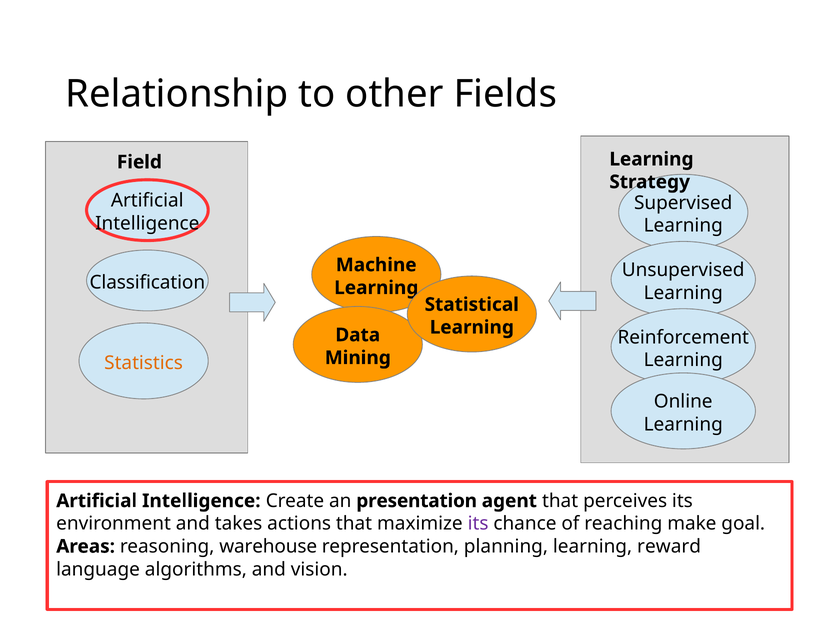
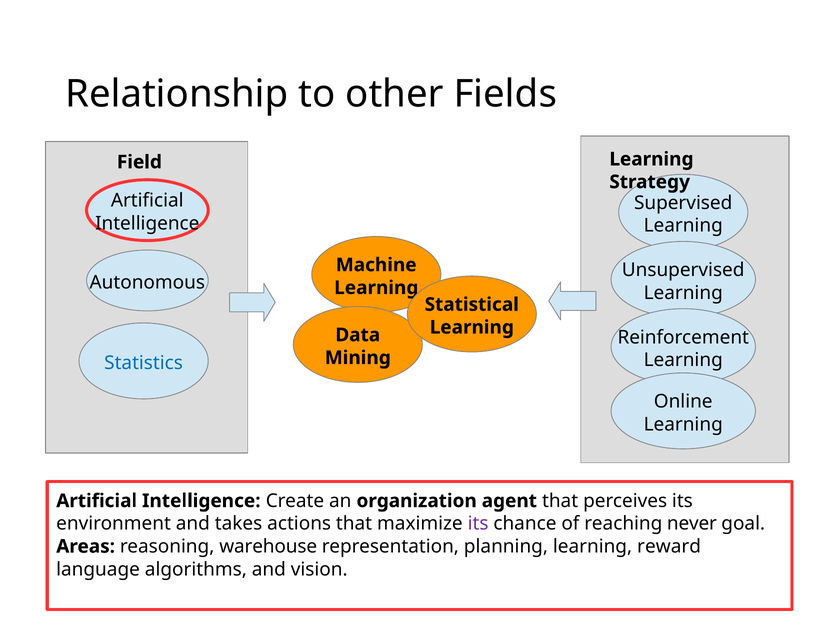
Classification: Classification -> Autonomous
Statistics colour: orange -> blue
presentation: presentation -> organization
make: make -> never
